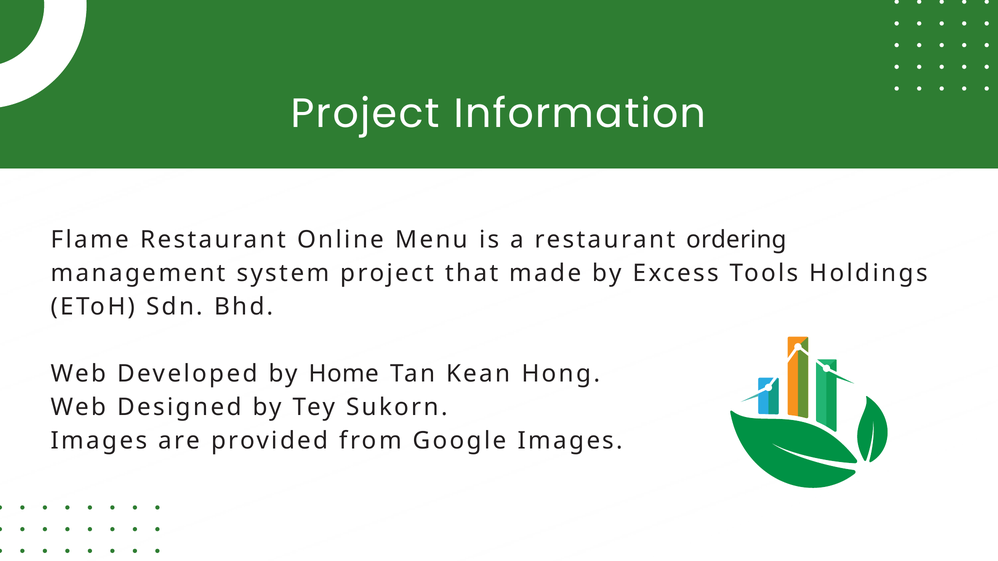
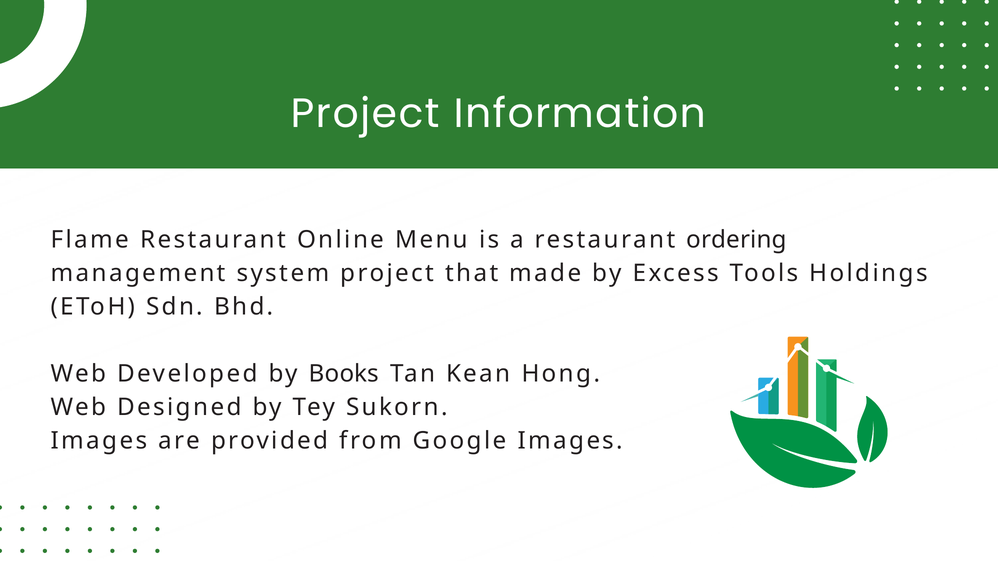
Home: Home -> Books
